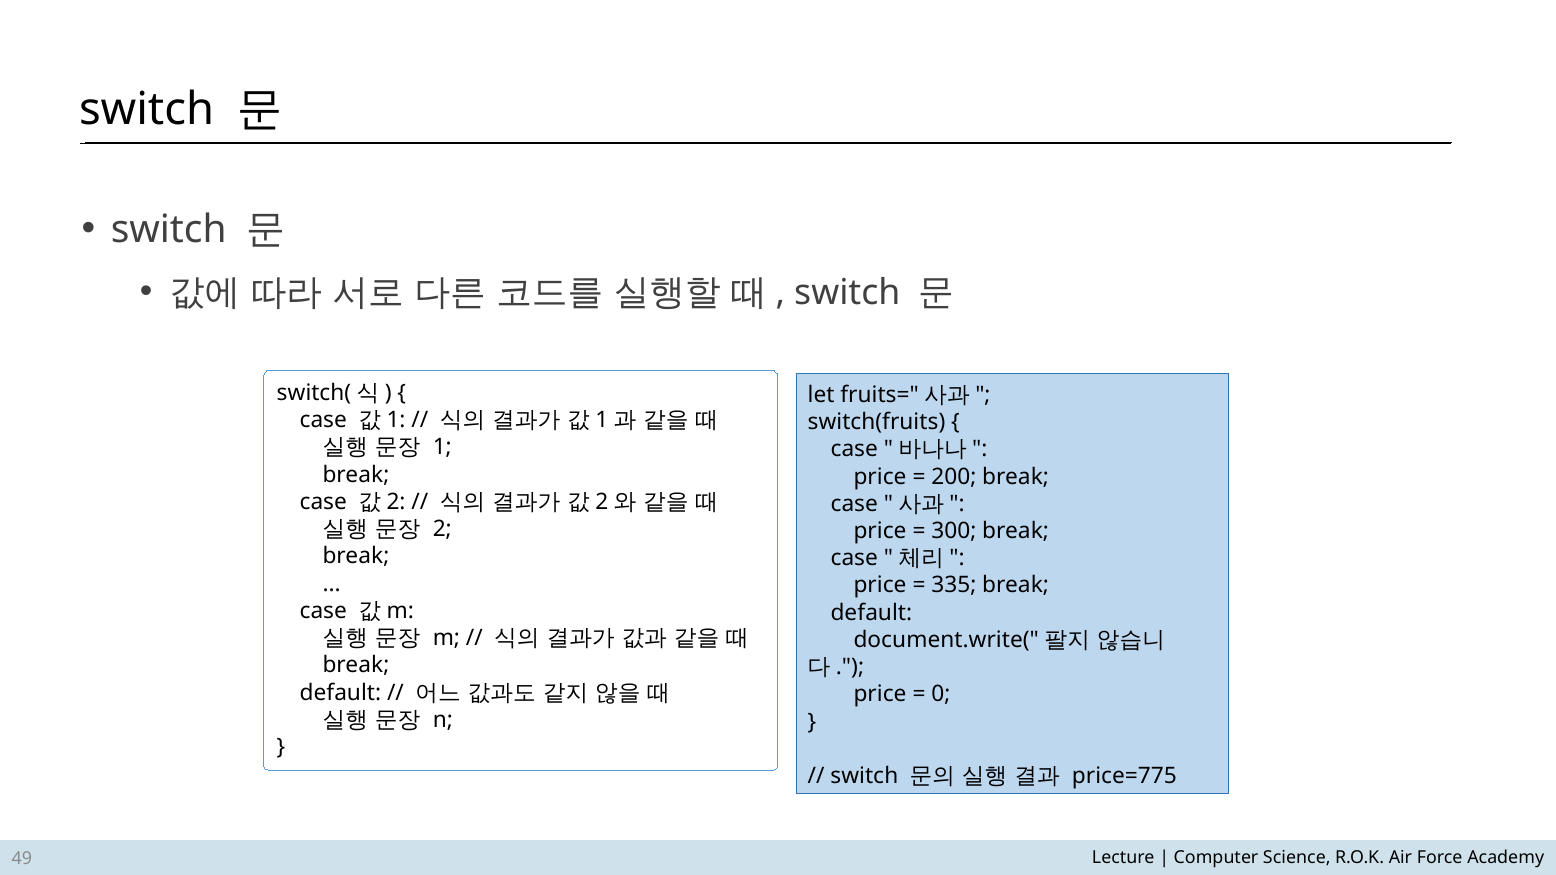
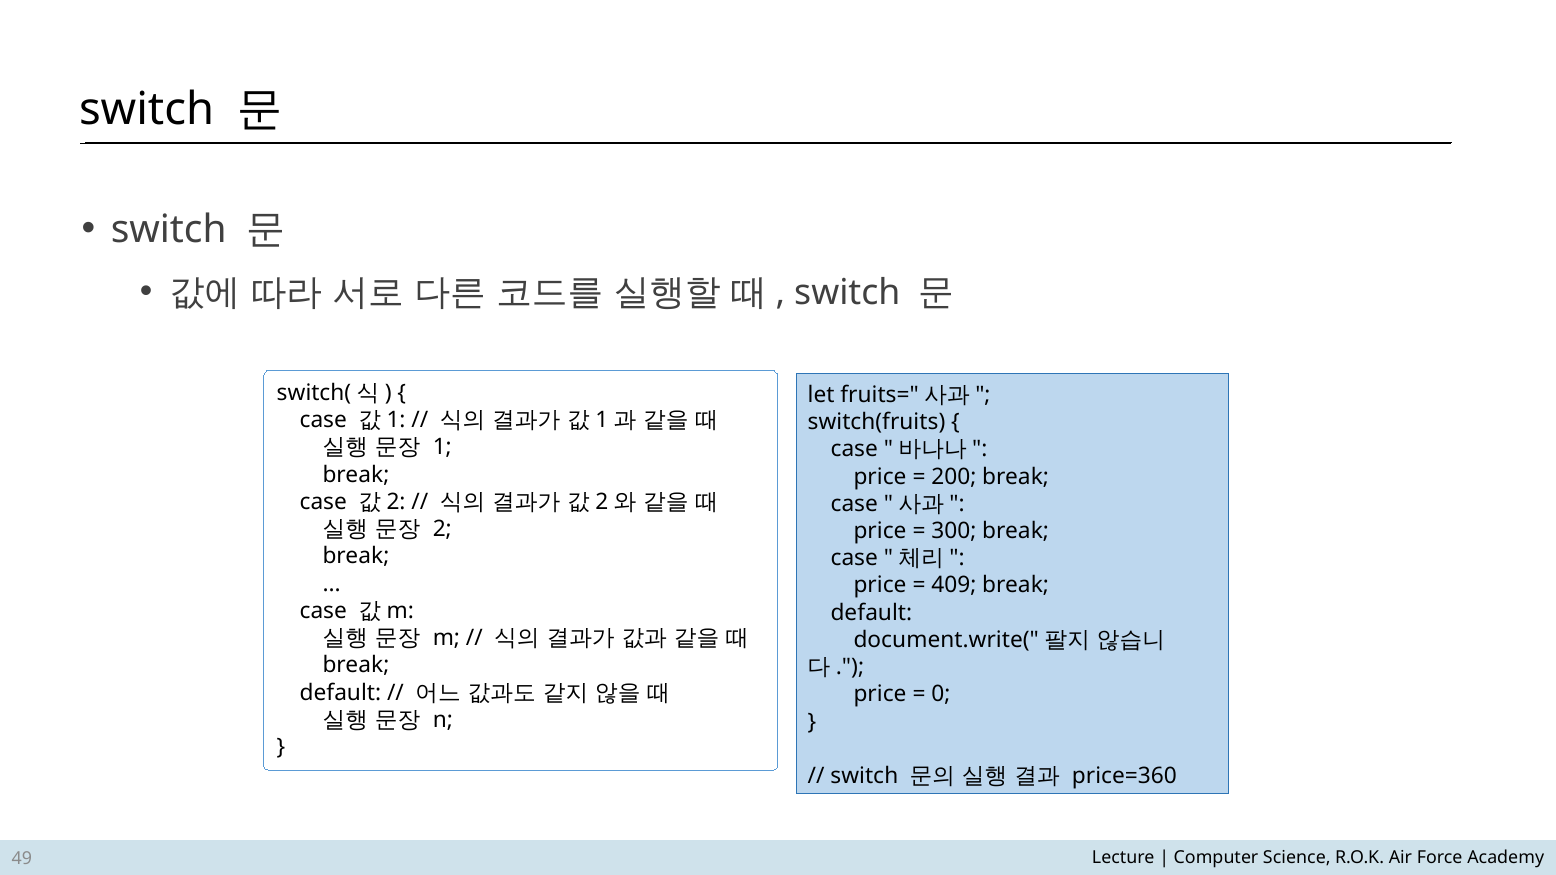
335: 335 -> 409
price=775: price=775 -> price=360
